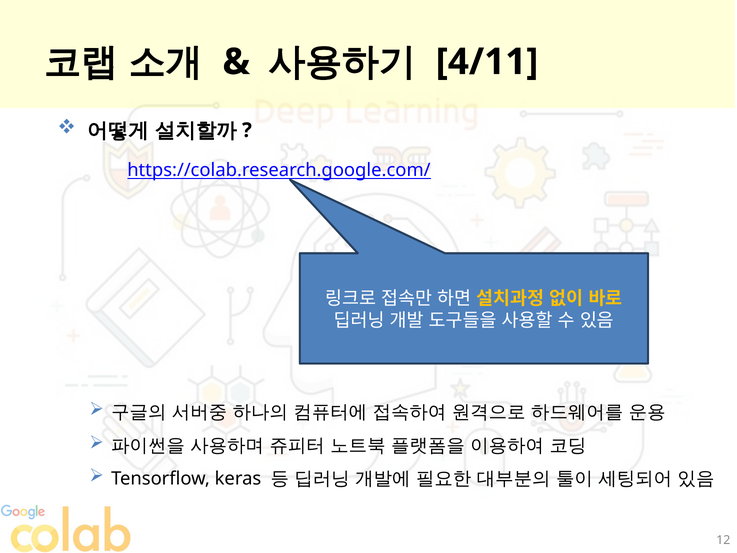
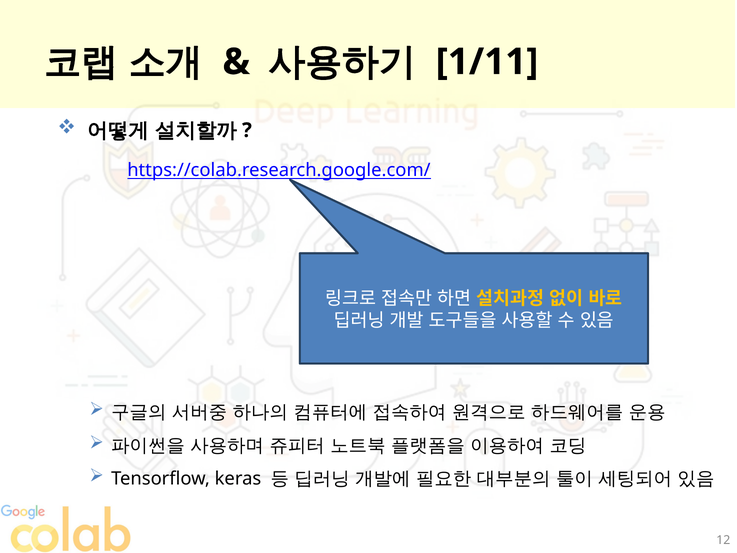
4/11: 4/11 -> 1/11
